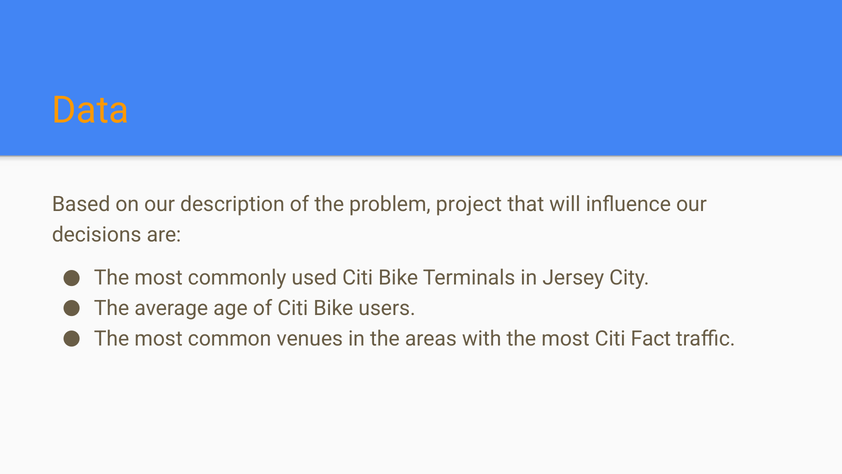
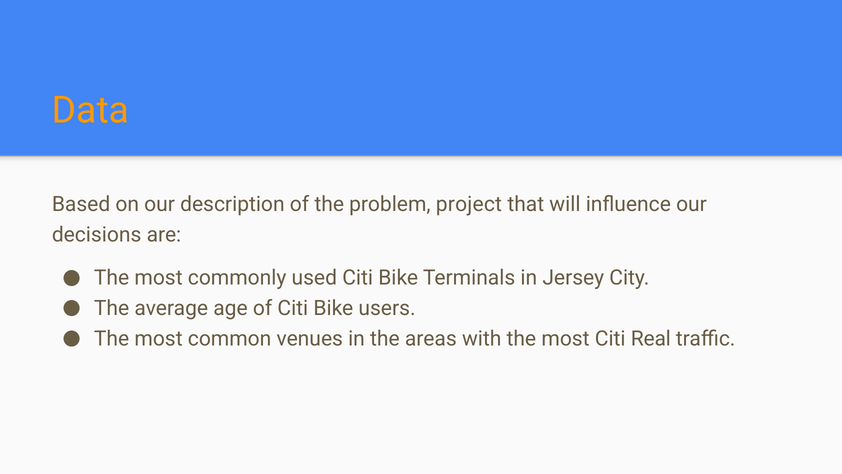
Fact: Fact -> Real
